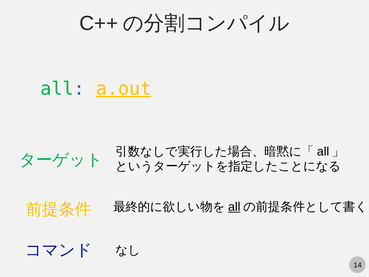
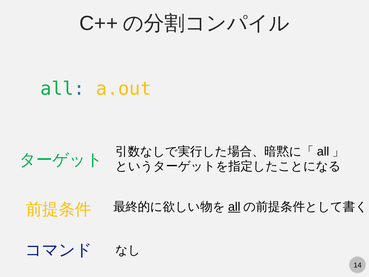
a.out underline: present -> none
